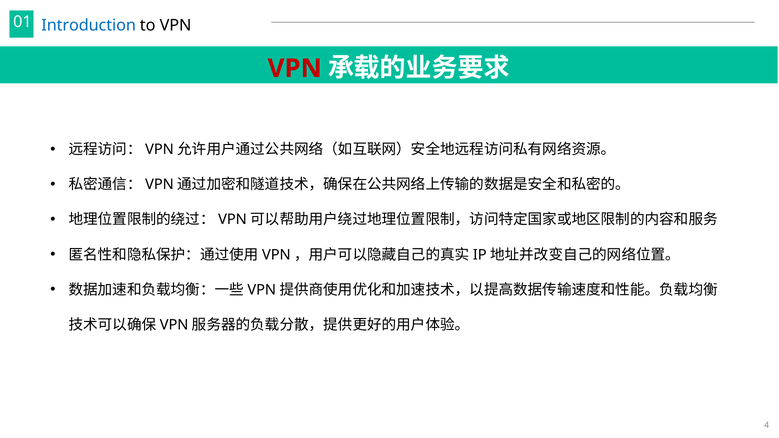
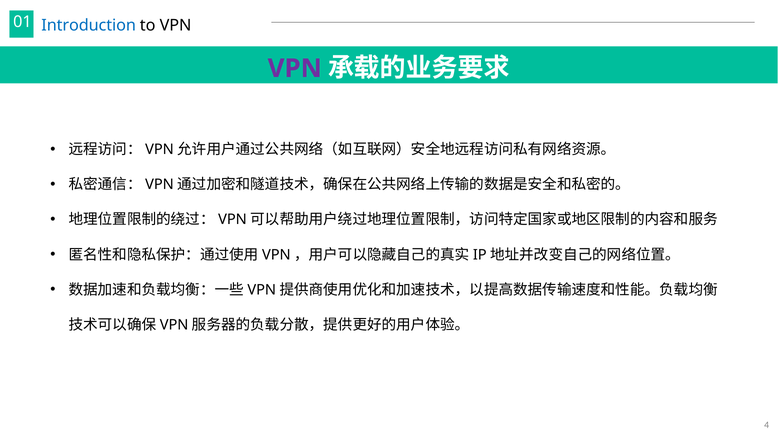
VPN at (295, 68) colour: red -> purple
